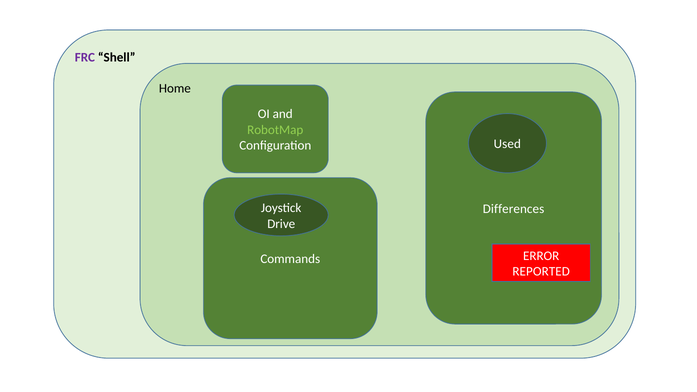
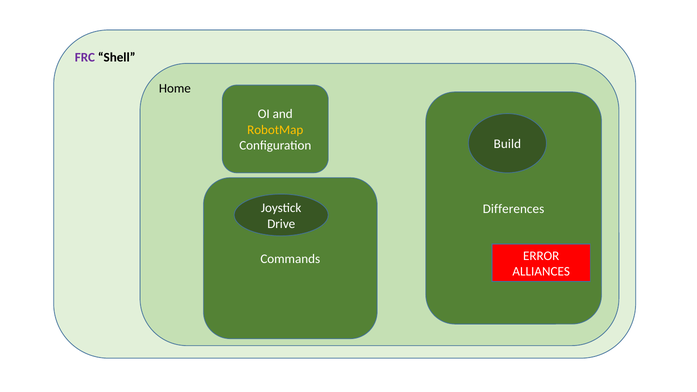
RobotMap colour: light green -> yellow
Used: Used -> Build
REPORTED: REPORTED -> ALLIANCES
